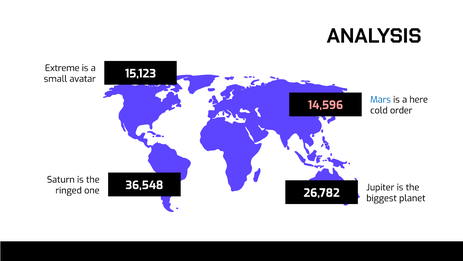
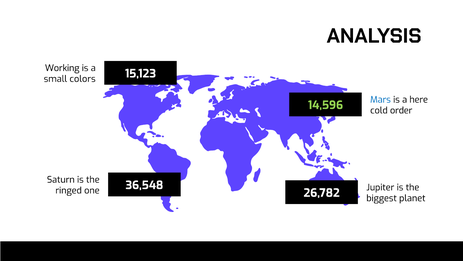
Extreme: Extreme -> Working
avatar: avatar -> colors
14,596 colour: pink -> light green
